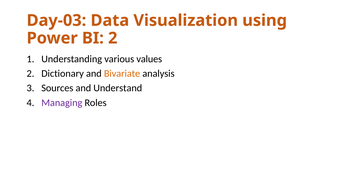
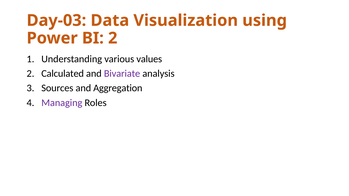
Dictionary: Dictionary -> Calculated
Bivariate colour: orange -> purple
Understand: Understand -> Aggregation
